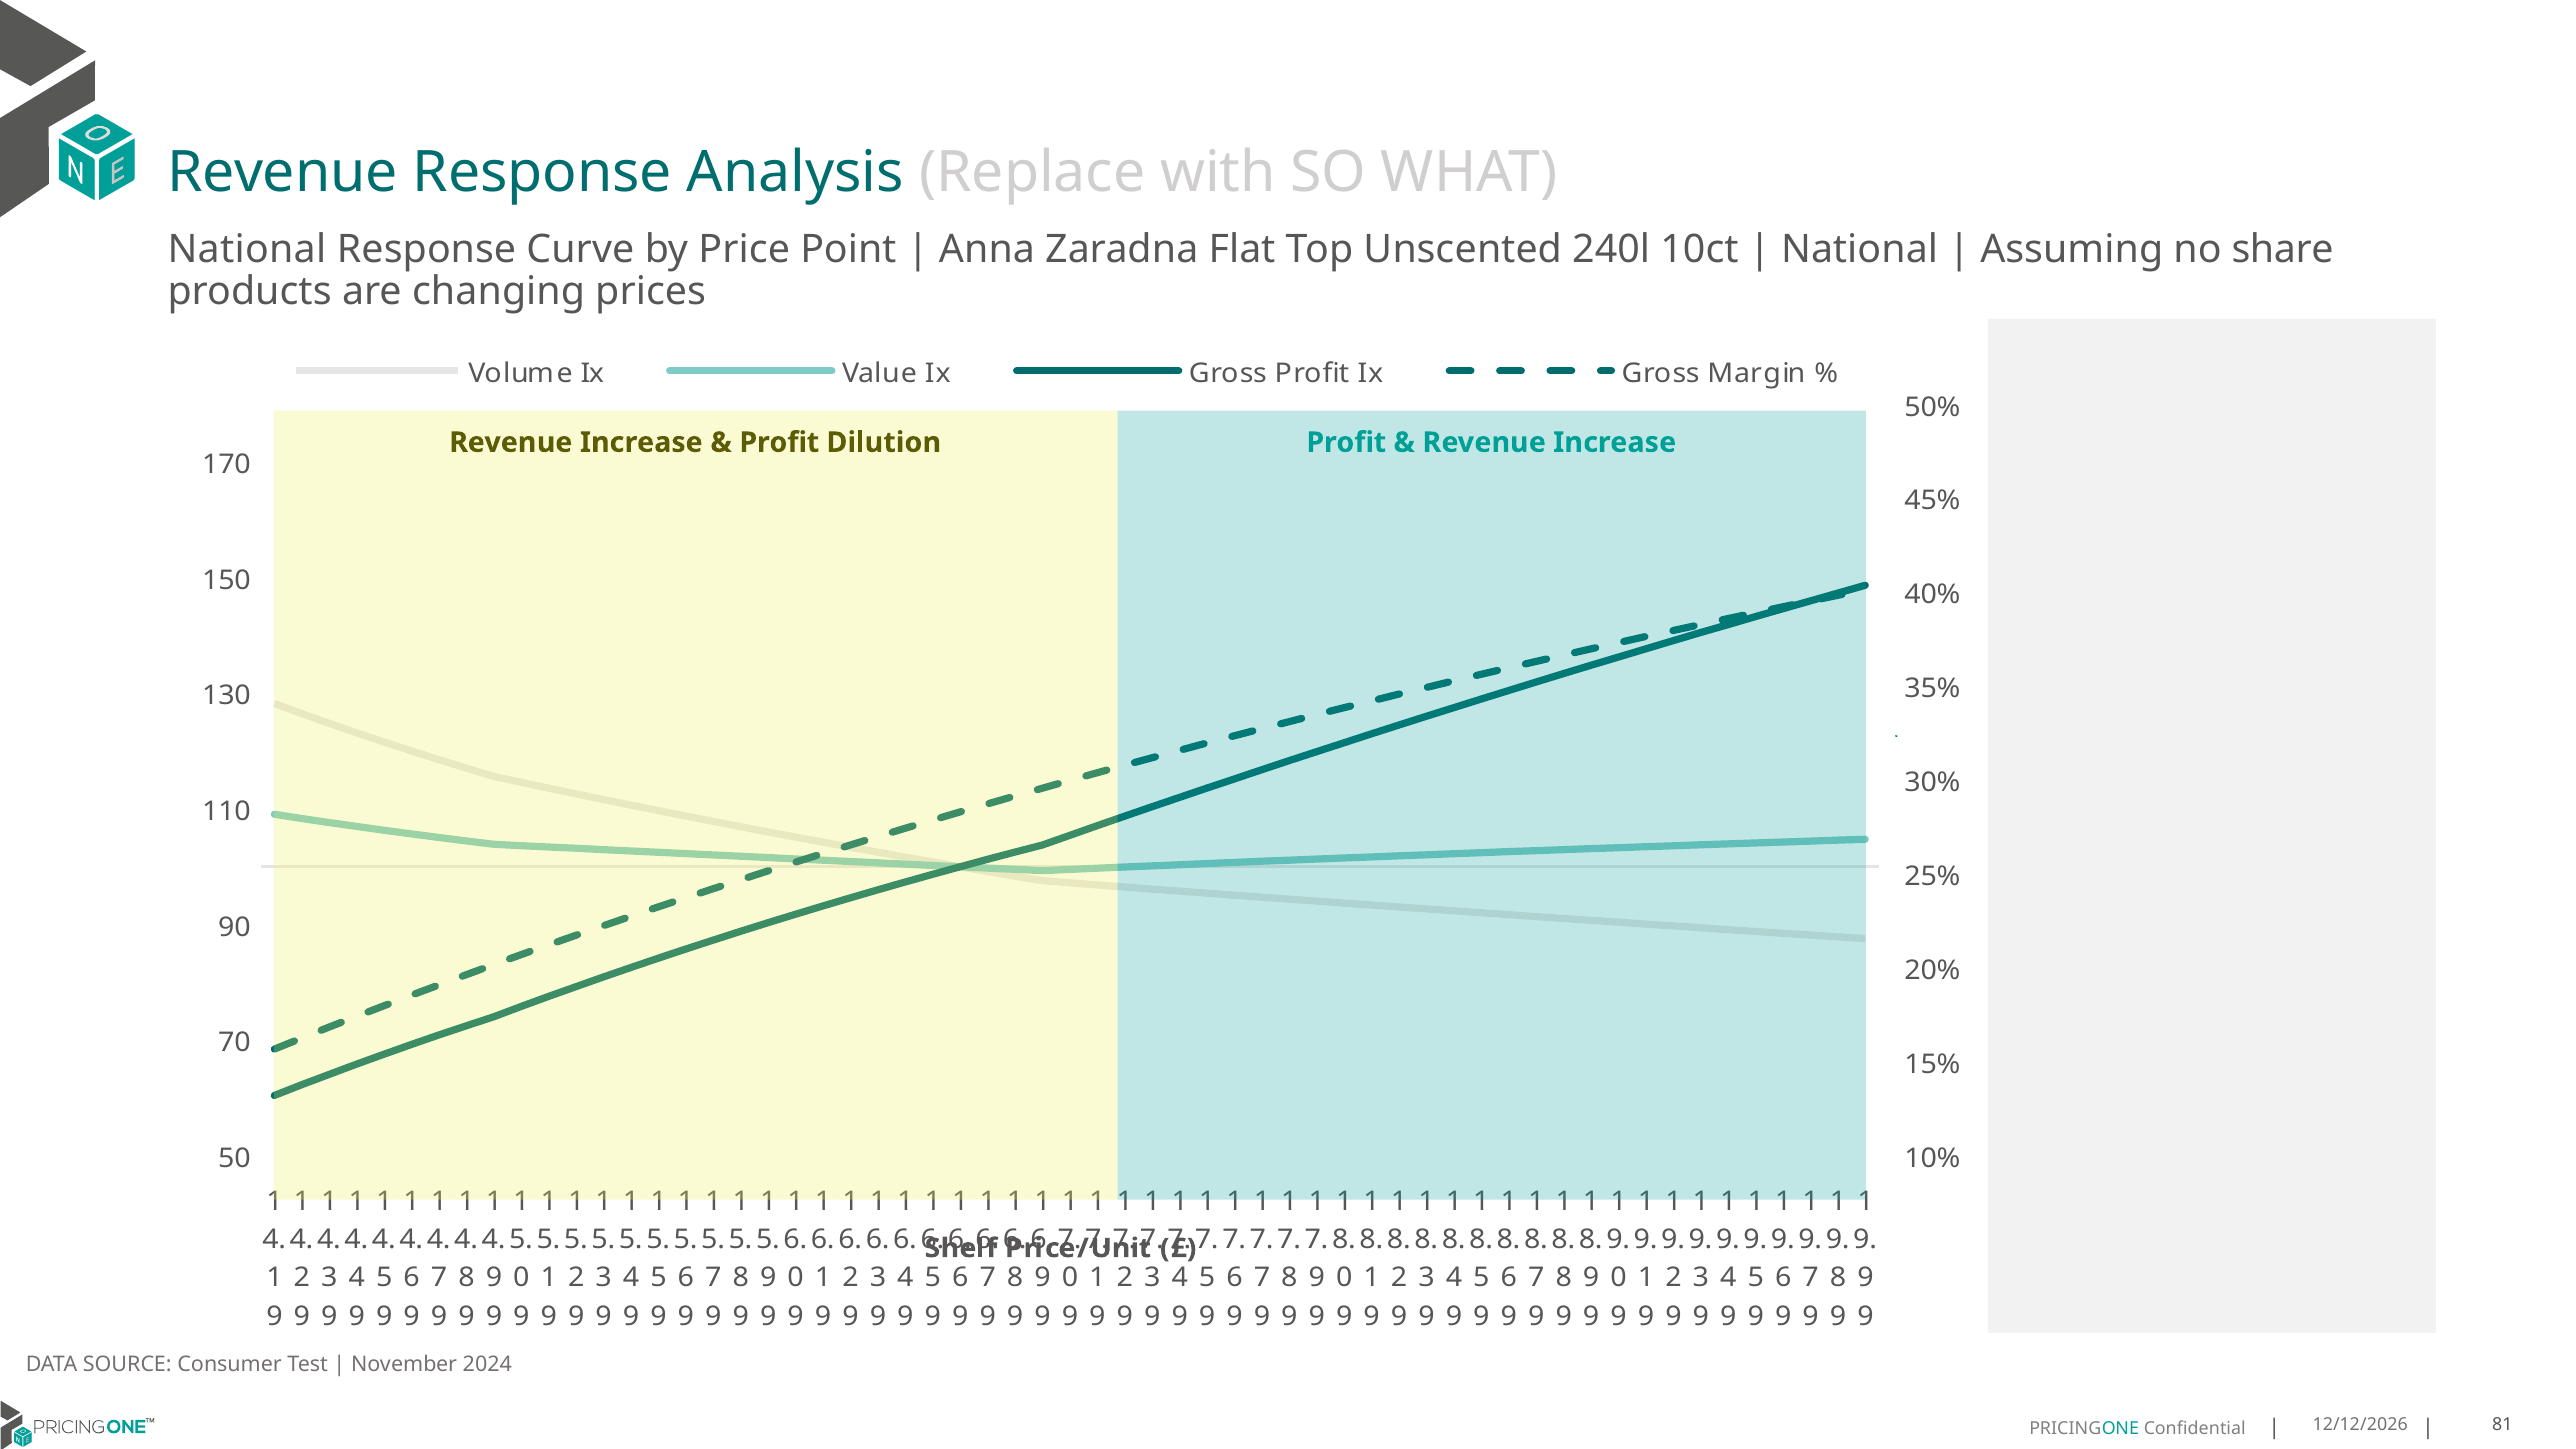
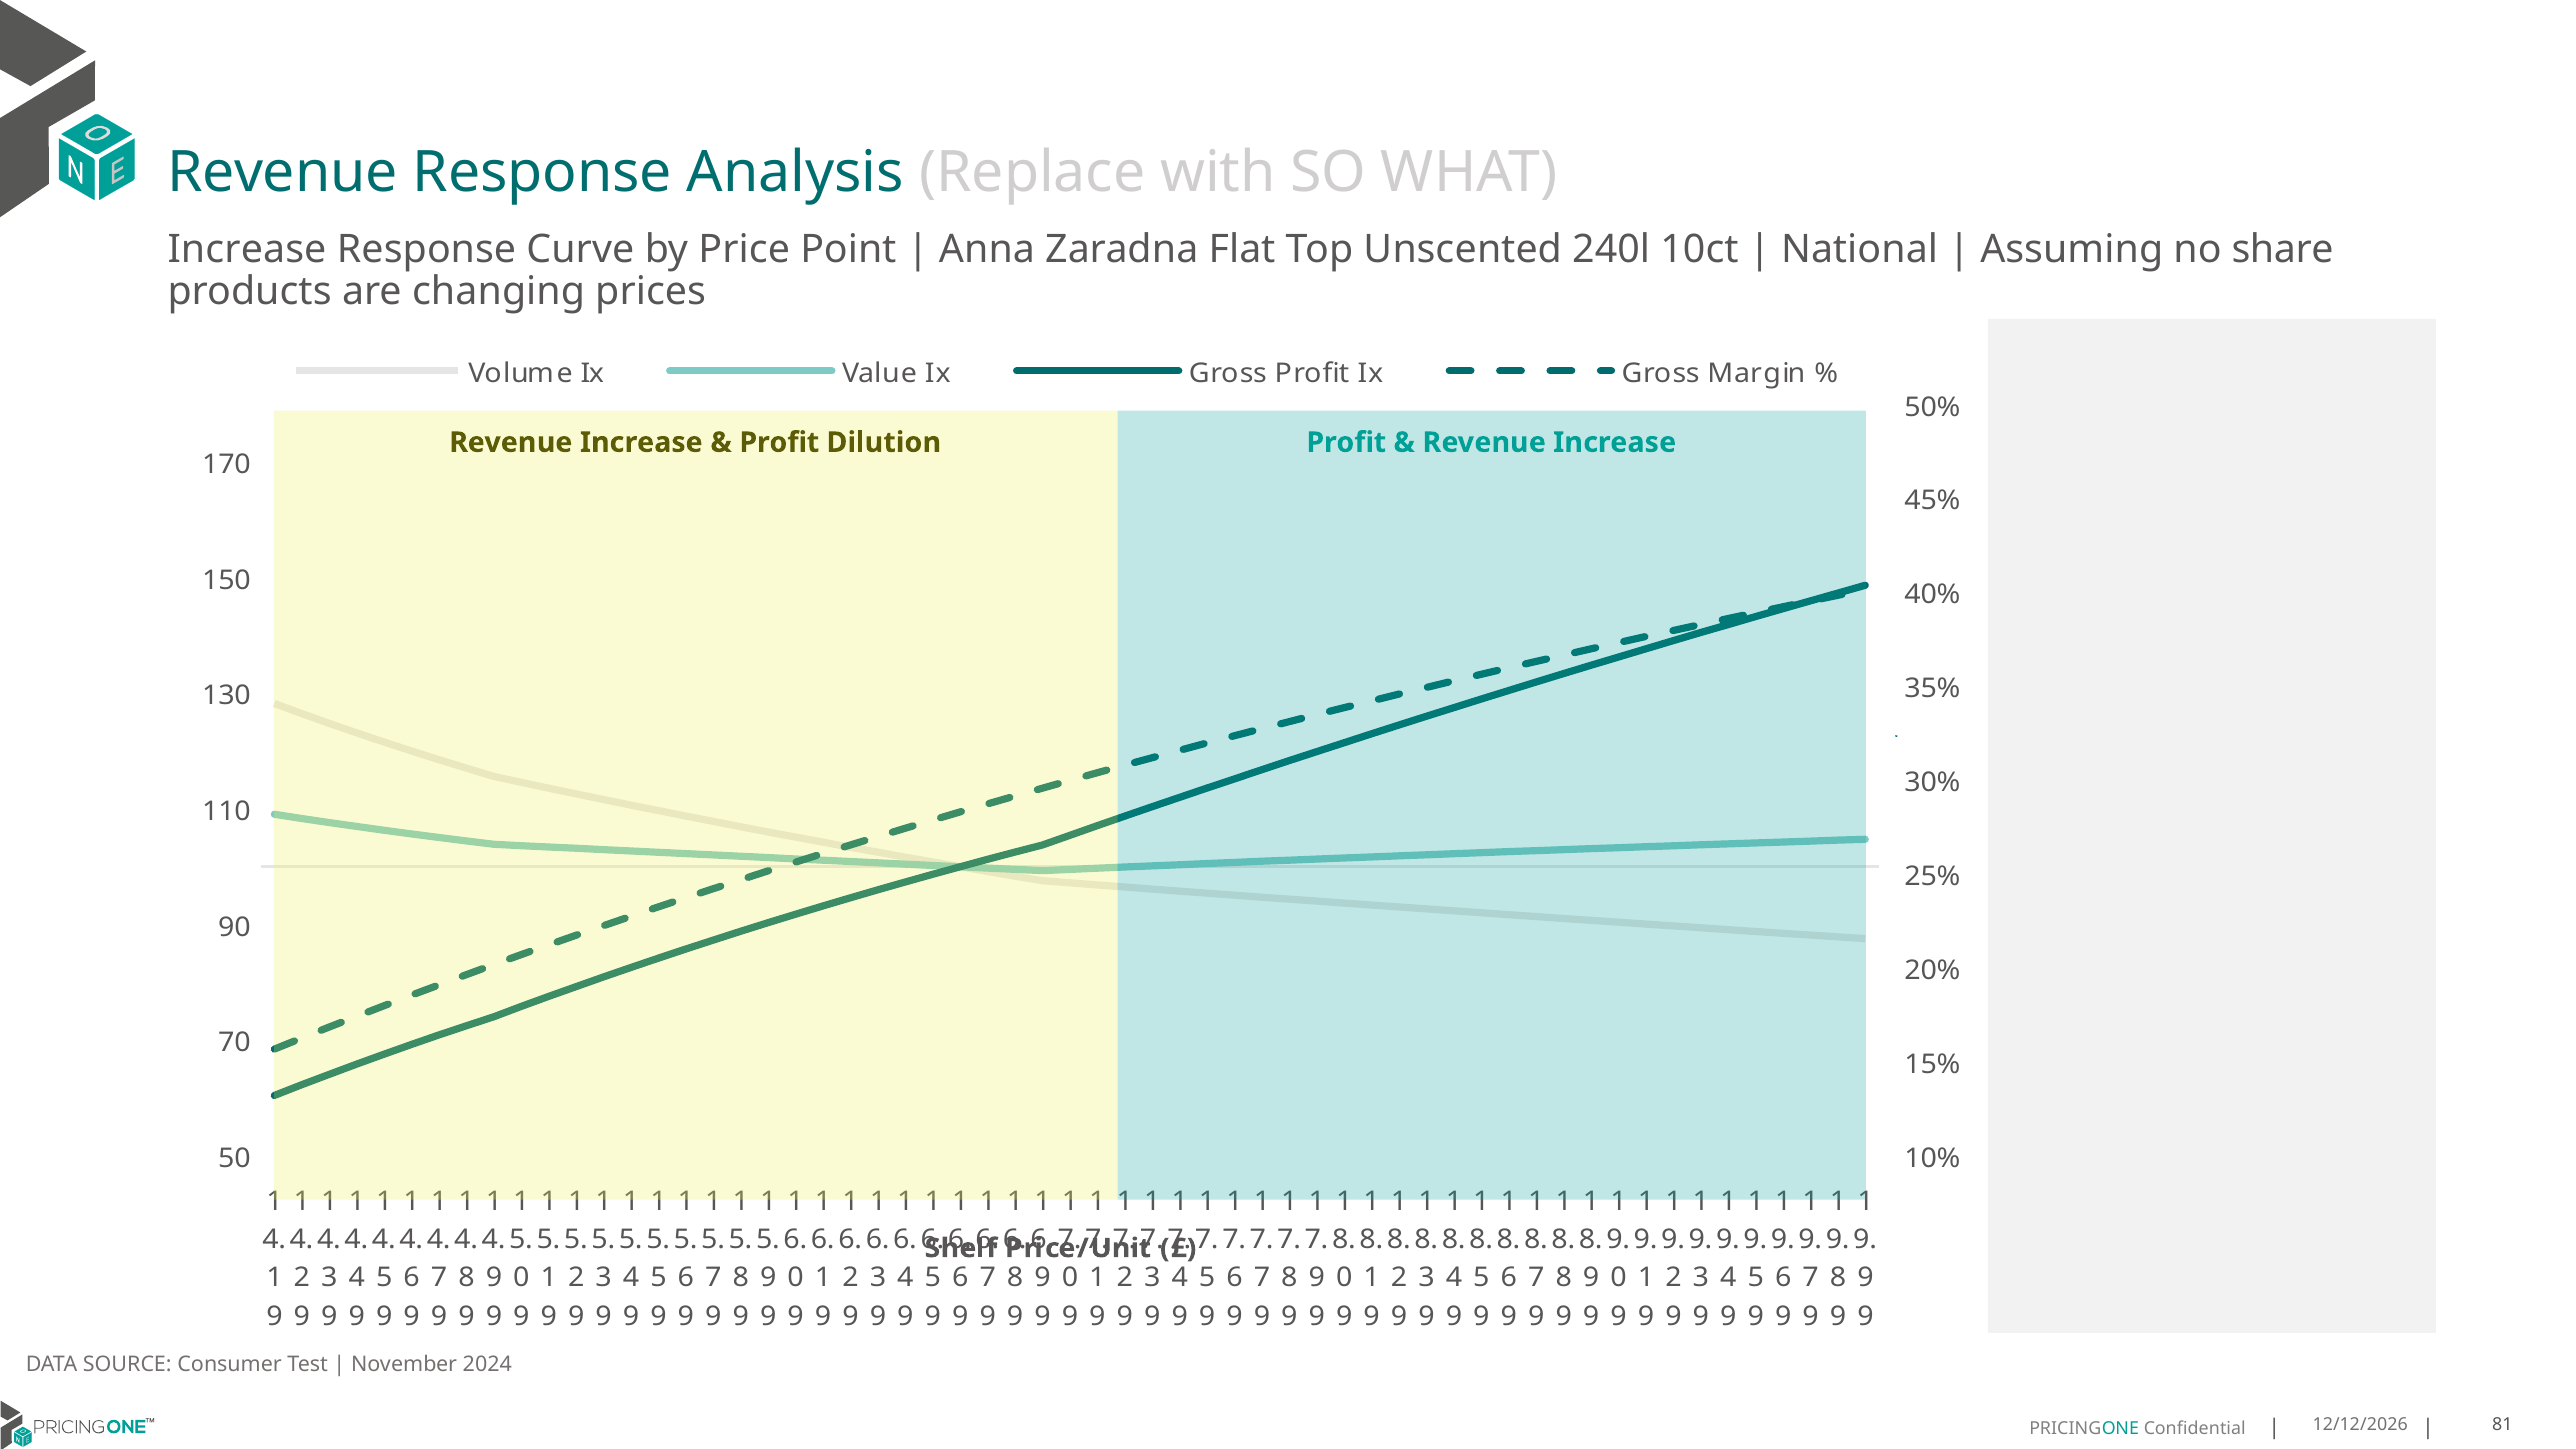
National at (247, 249): National -> Increase
